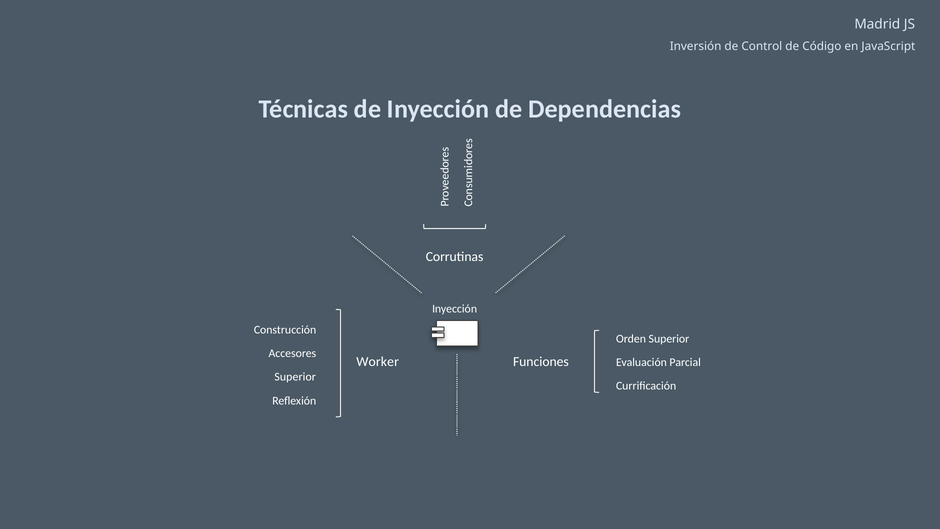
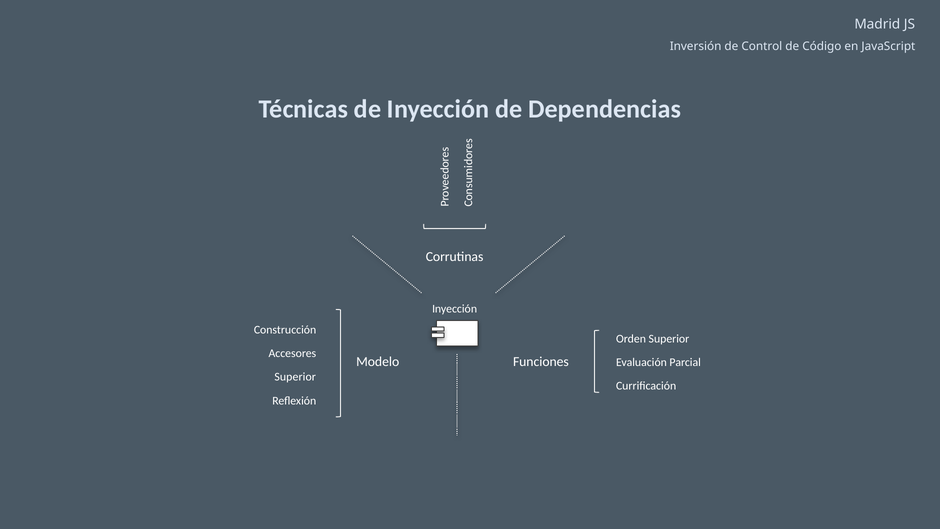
Worker: Worker -> Modelo
